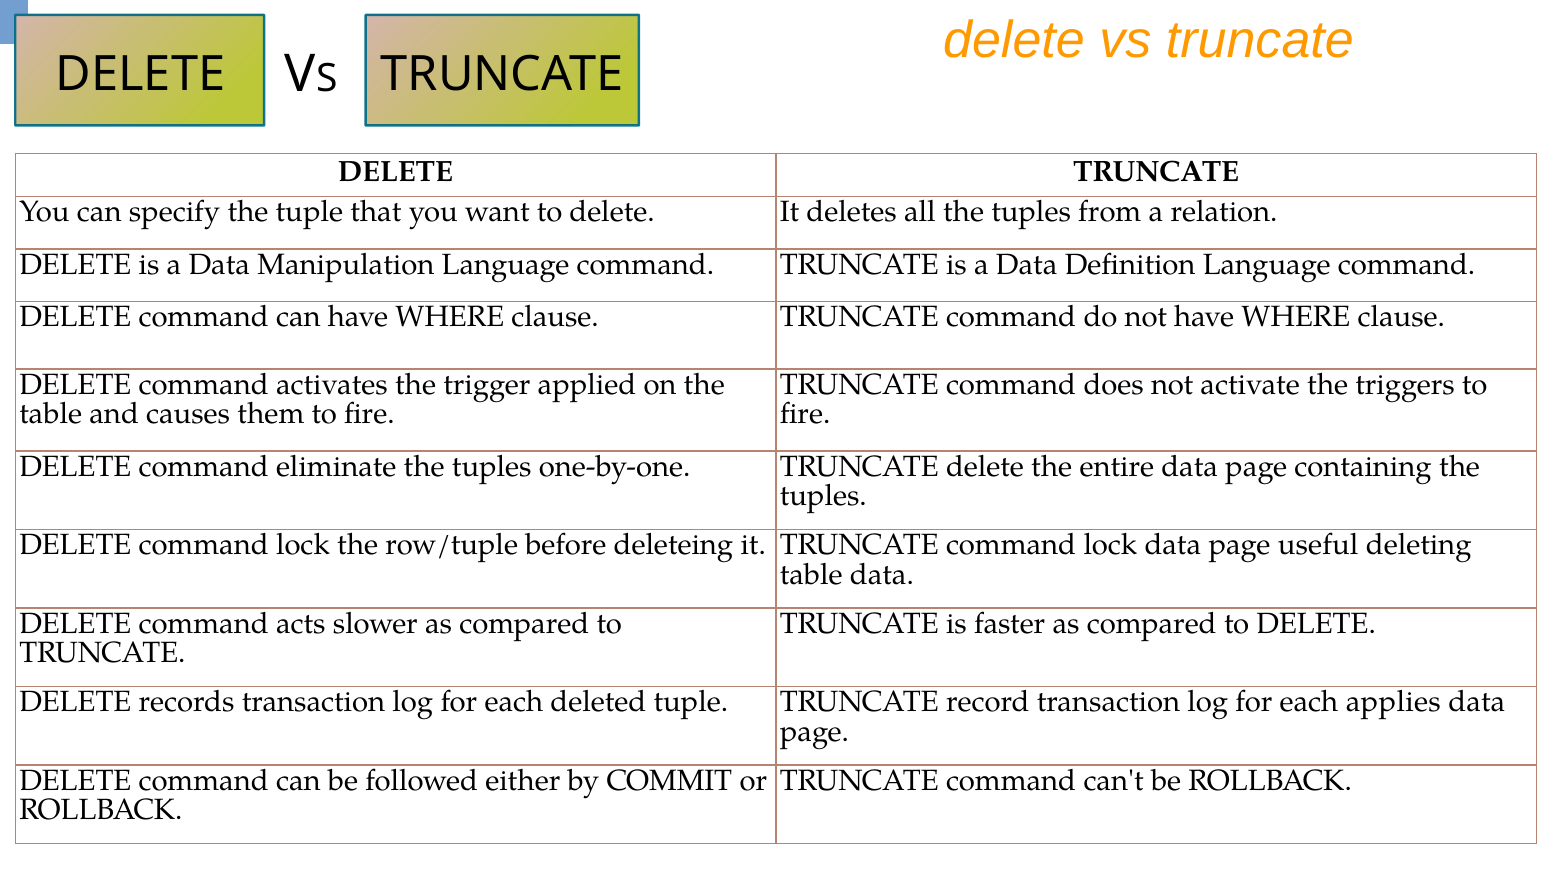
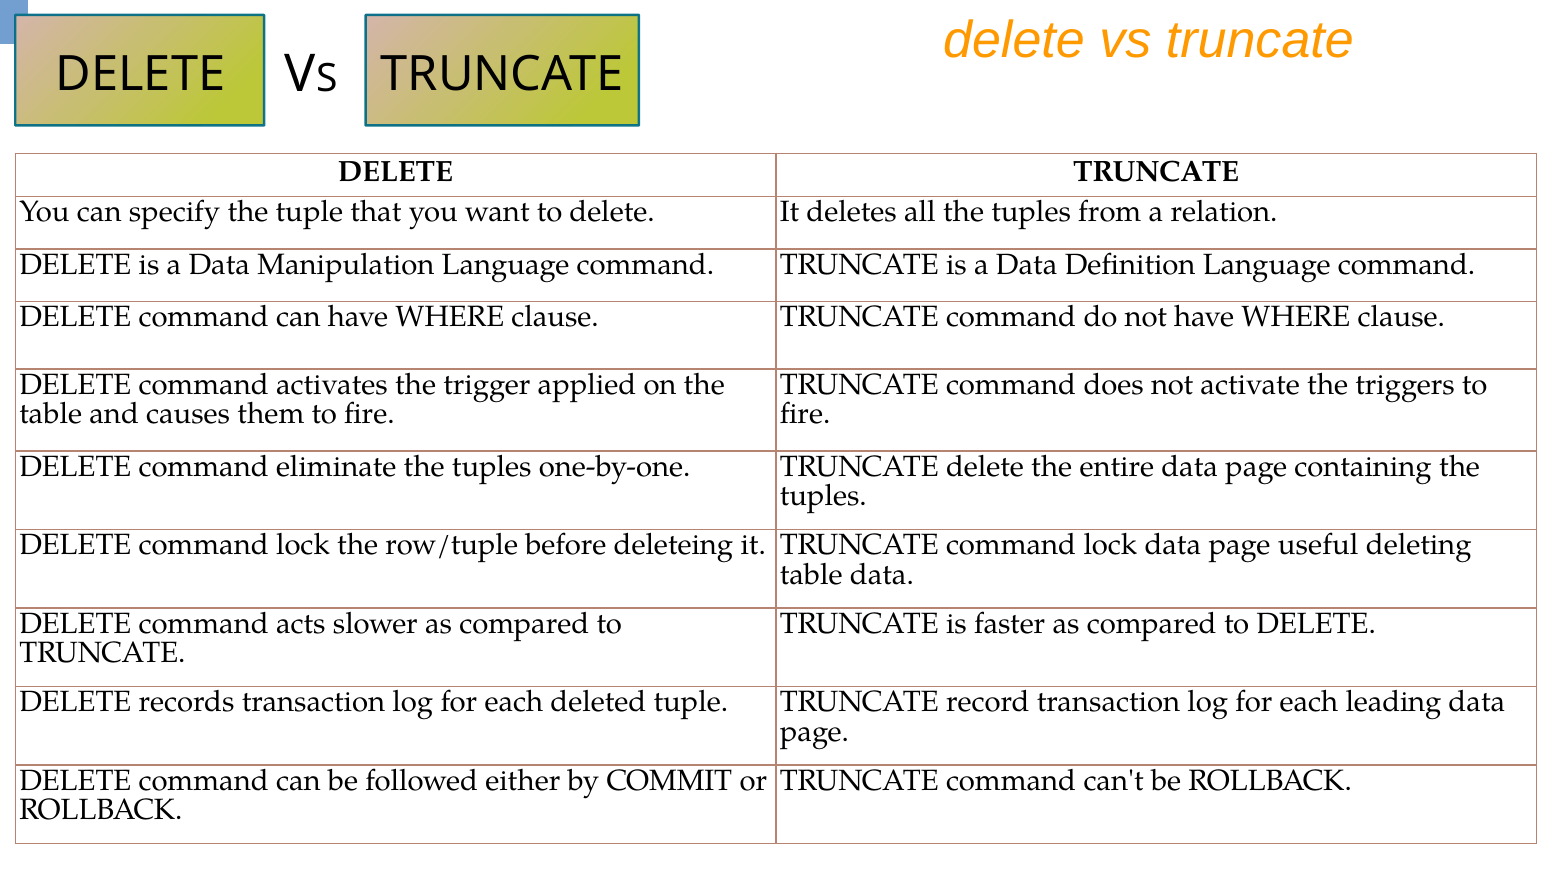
applies: applies -> leading
